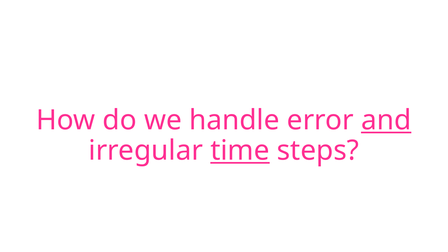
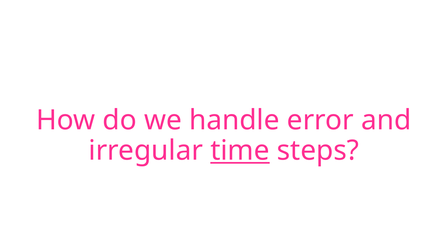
and underline: present -> none
